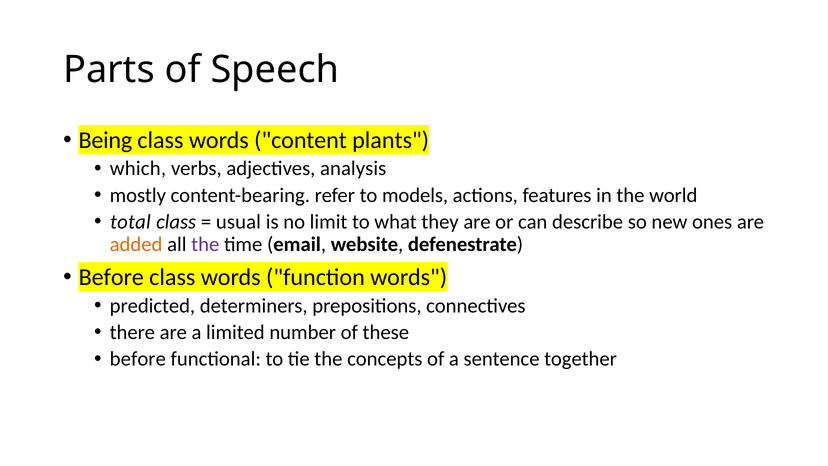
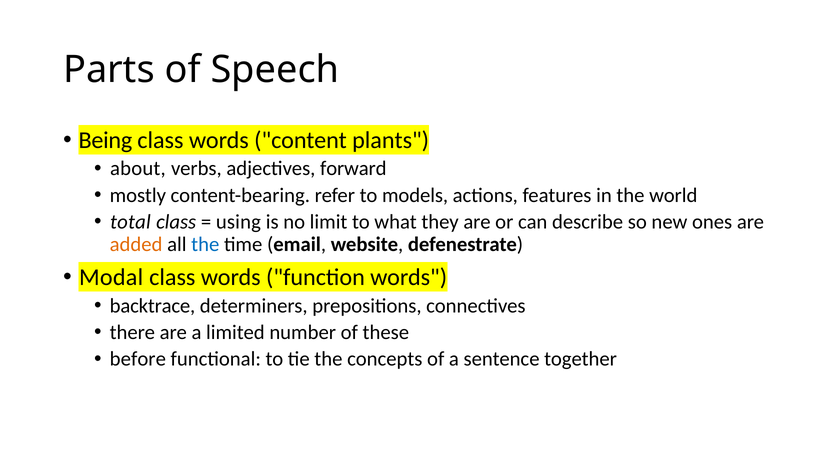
which: which -> about
analysis: analysis -> forward
usual: usual -> using
the at (205, 244) colour: purple -> blue
Before at (111, 277): Before -> Modal
predicted: predicted -> backtrace
